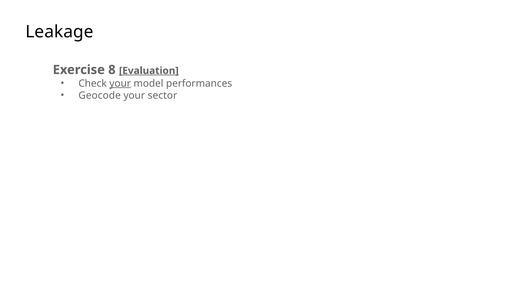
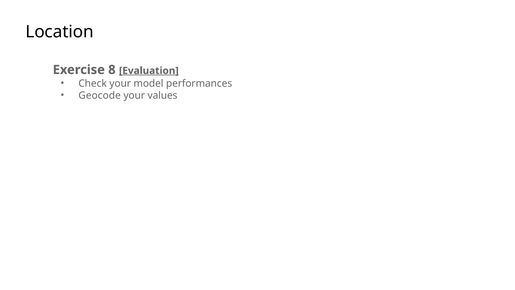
Leakage: Leakage -> Location
your at (120, 83) underline: present -> none
sector: sector -> values
